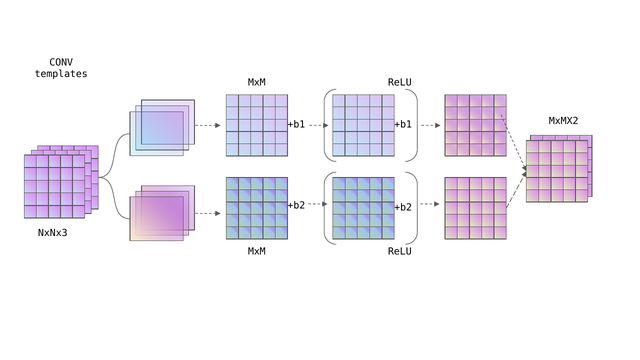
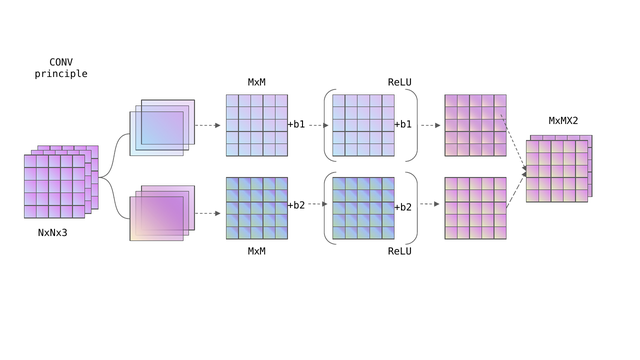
templates: templates -> principle
